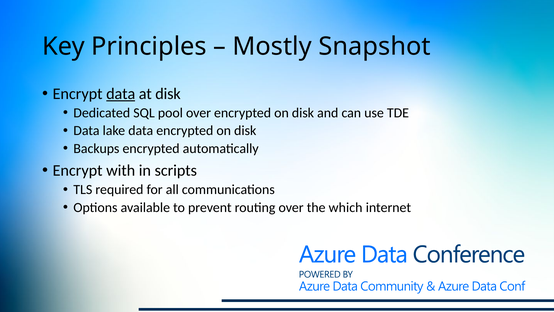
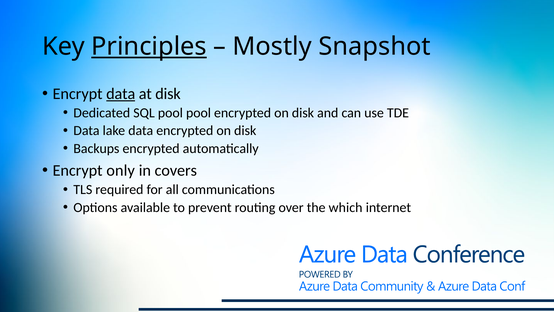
Principles underline: none -> present
pool over: over -> pool
with: with -> only
scripts: scripts -> covers
